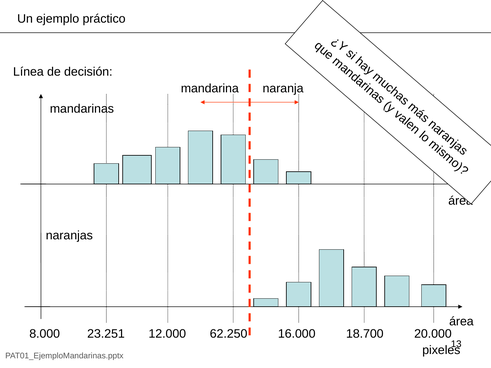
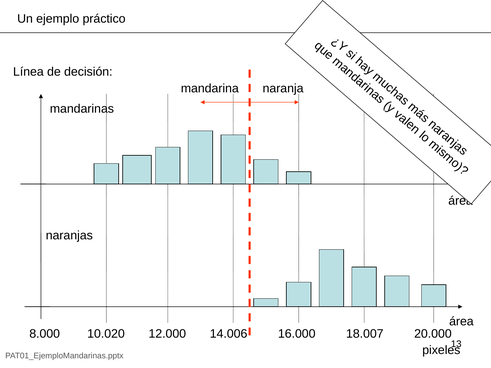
23.251: 23.251 -> 10.020
62.250: 62.250 -> 14.006
18.700: 18.700 -> 18.007
